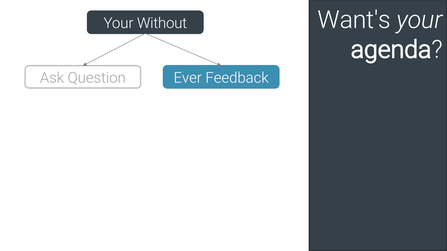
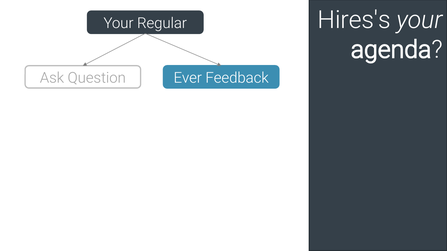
Want's: Want's -> Hires's
Without: Without -> Regular
